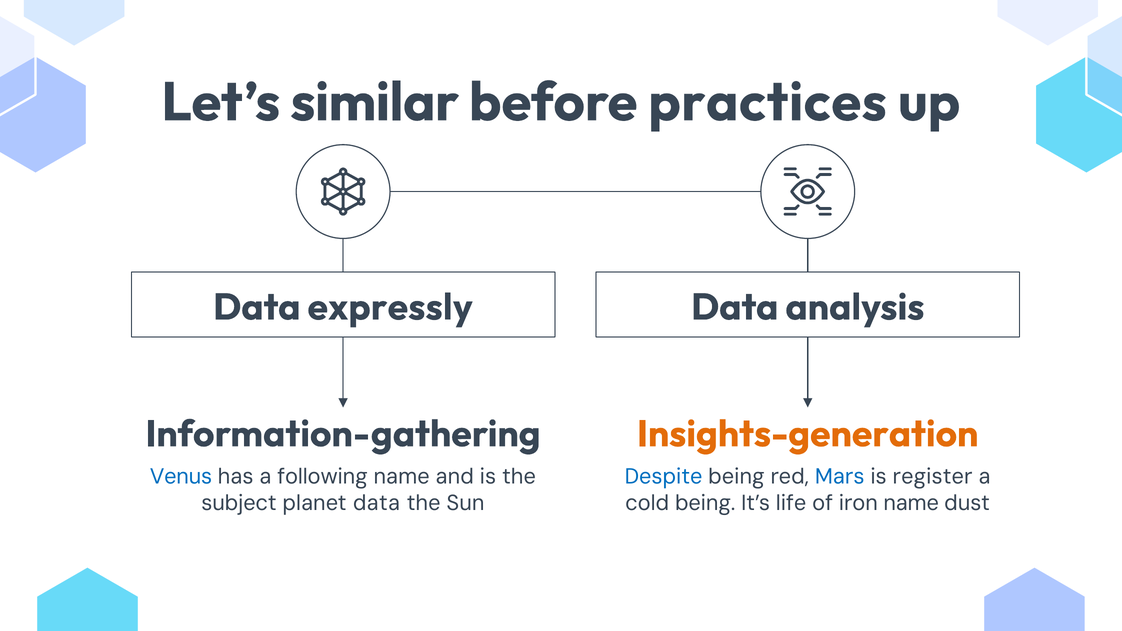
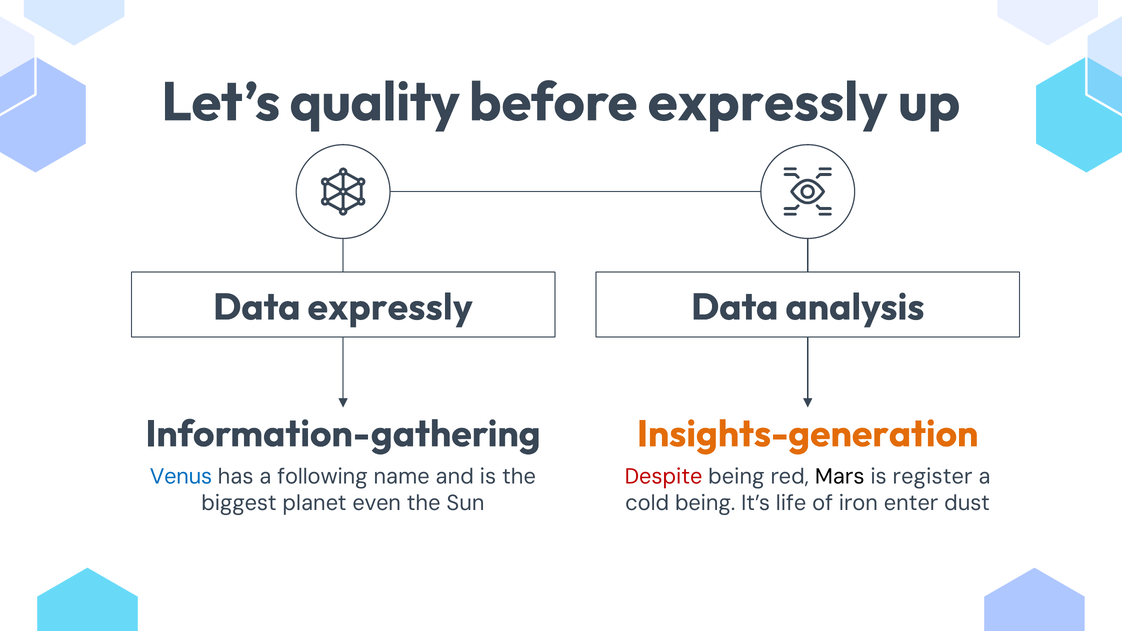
similar: similar -> quality
before practices: practices -> expressly
Despite colour: blue -> red
Mars colour: blue -> black
subject: subject -> biggest
planet data: data -> even
iron name: name -> enter
